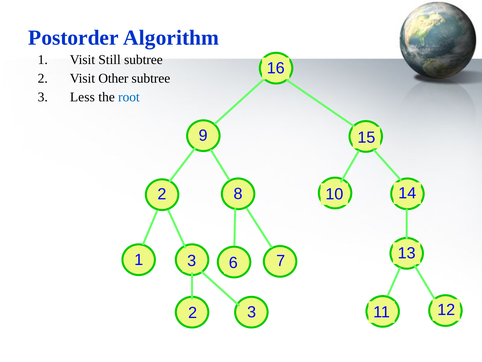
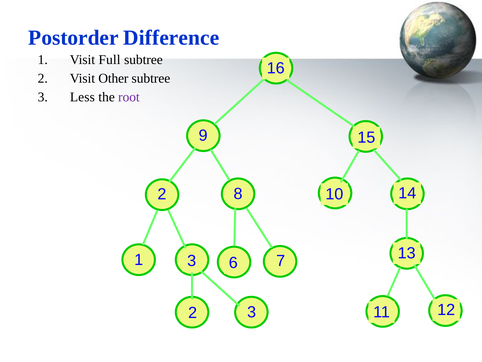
Algorithm: Algorithm -> Difference
Still: Still -> Full
root colour: blue -> purple
